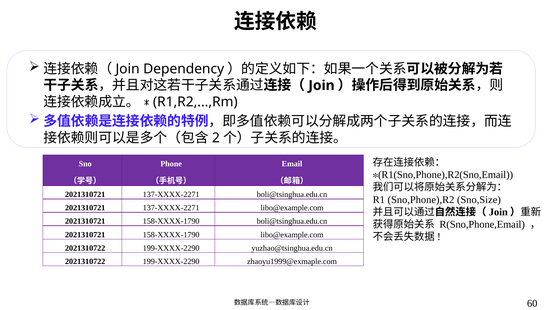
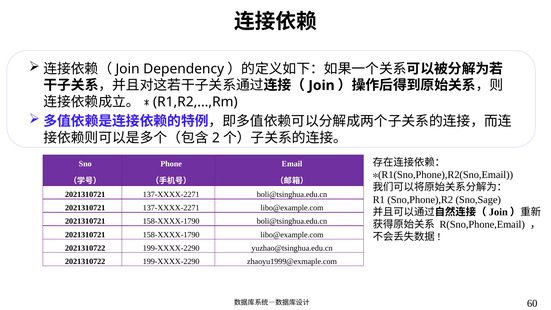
R1​(Sno,Phone),R2​(Sno,Size: R1​(Sno,Phone),R2​(Sno,Size -> R1​(Sno,Phone),R2​(Sno,Sage
